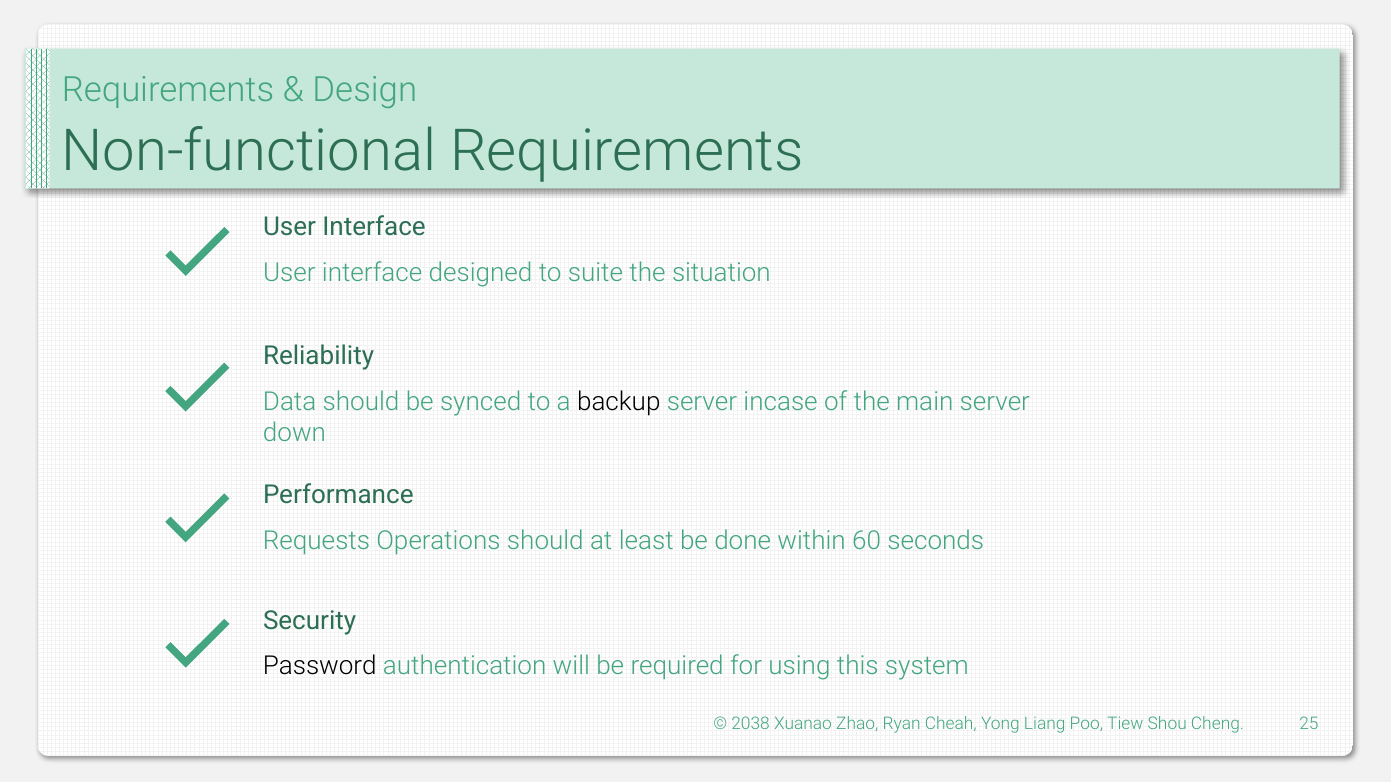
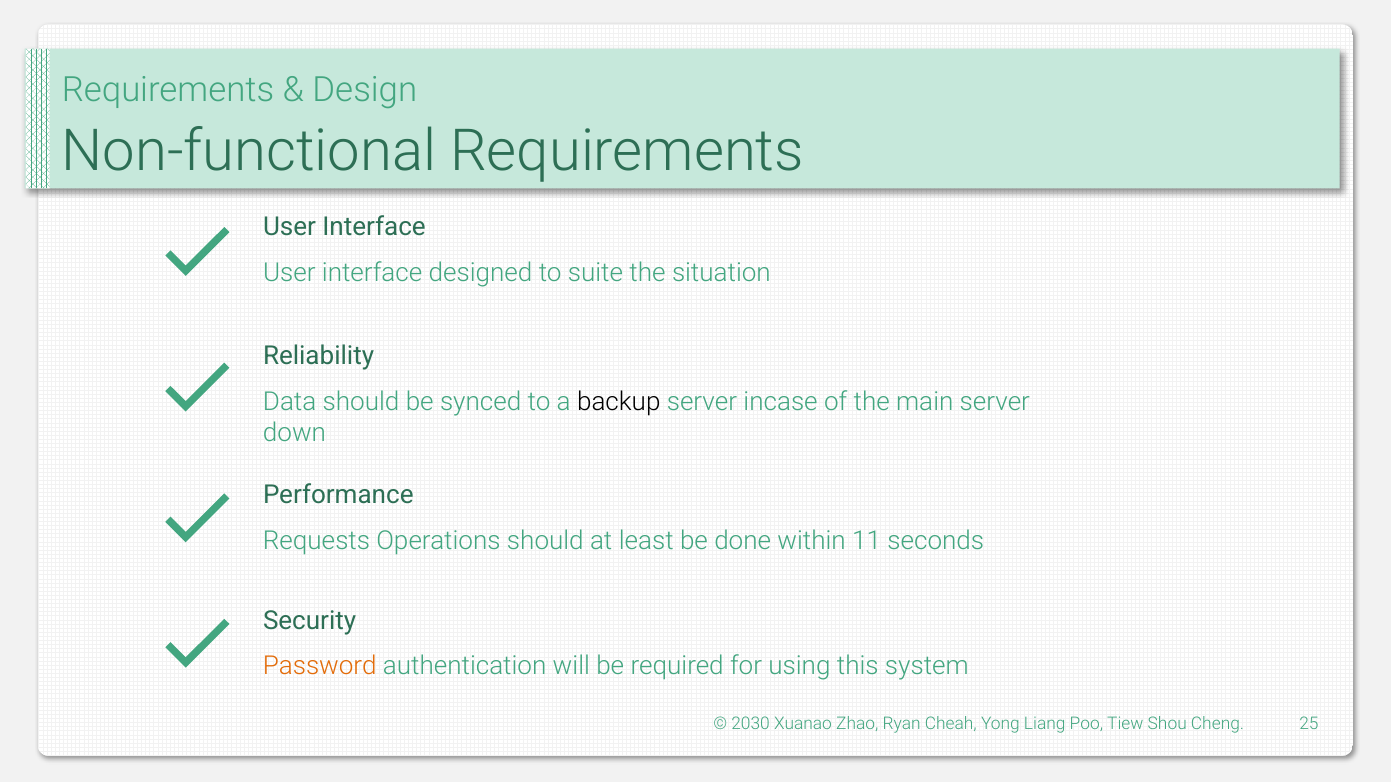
60: 60 -> 11
Password colour: black -> orange
2038: 2038 -> 2030
